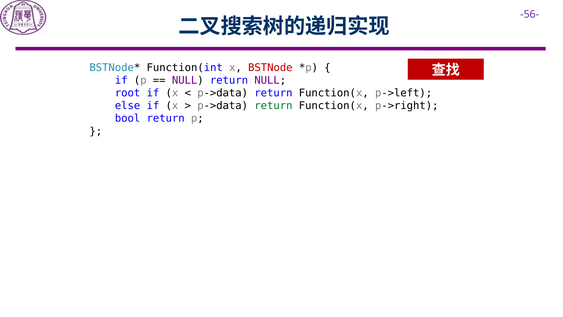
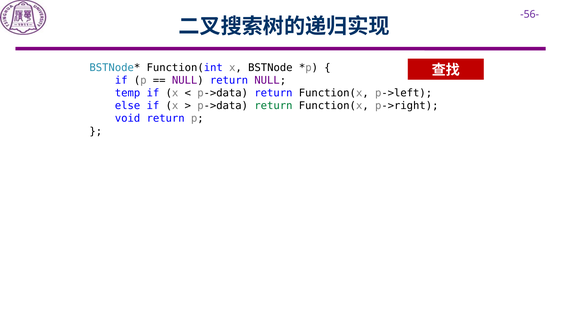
BSTNode colour: red -> black
root: root -> temp
bool: bool -> void
